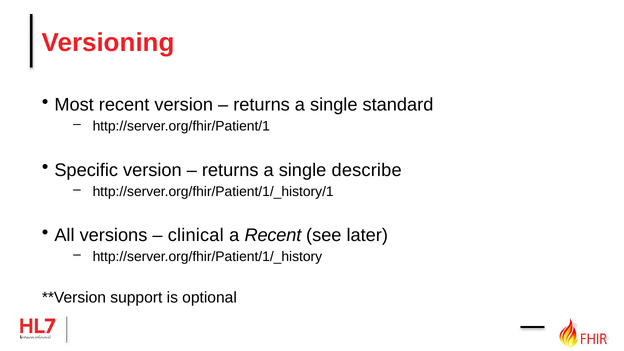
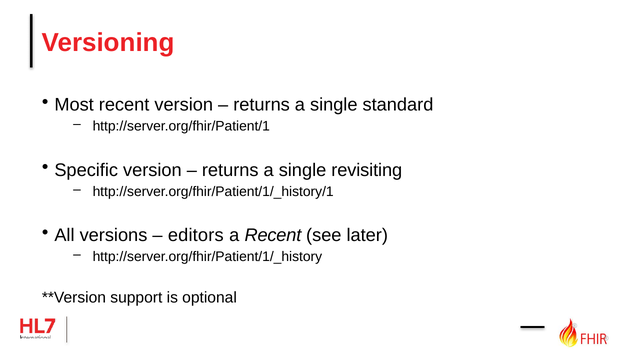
describe: describe -> revisiting
clinical: clinical -> editors
